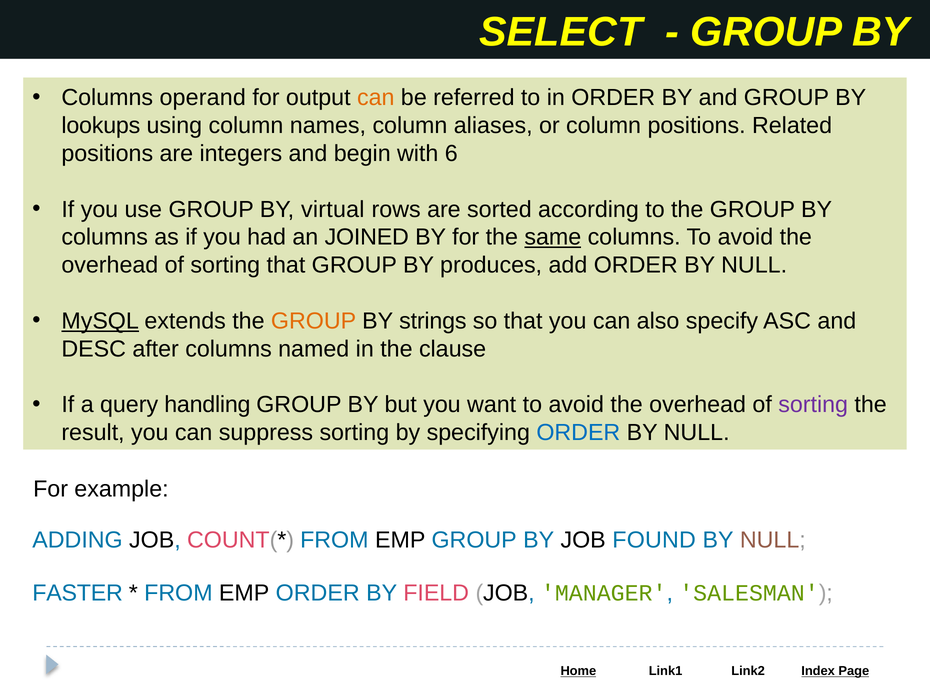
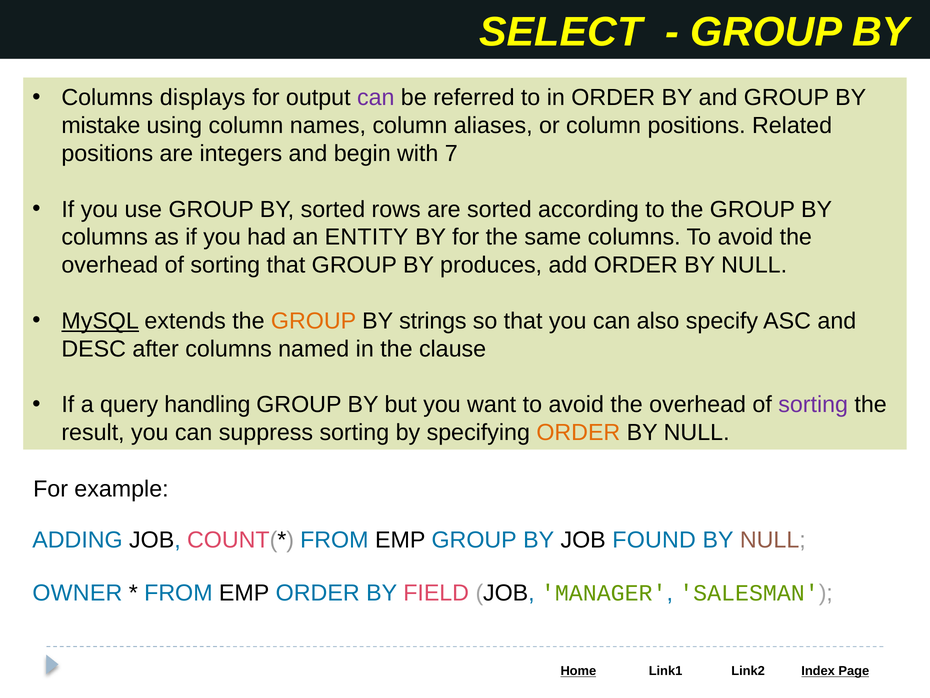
operand: operand -> displays
can at (376, 98) colour: orange -> purple
lookups: lookups -> mistake
6: 6 -> 7
BY virtual: virtual -> sorted
JOINED: JOINED -> ENTITY
same underline: present -> none
ORDER at (578, 432) colour: blue -> orange
FASTER: FASTER -> OWNER
